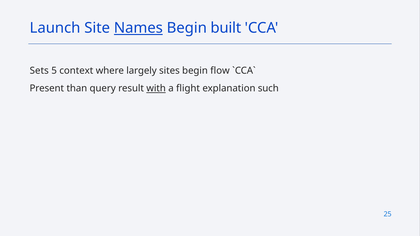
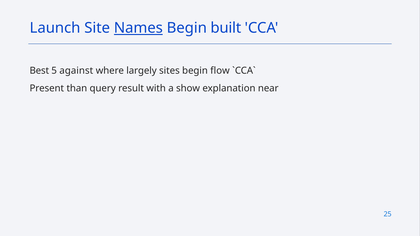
Sets: Sets -> Best
context: context -> against
with underline: present -> none
flight: flight -> show
such: such -> near
